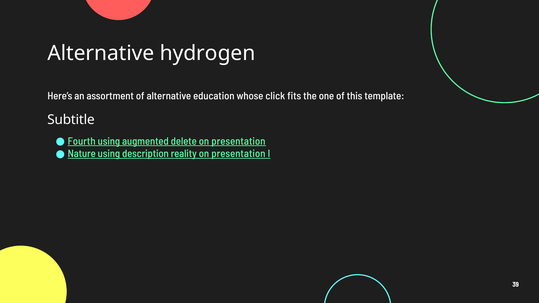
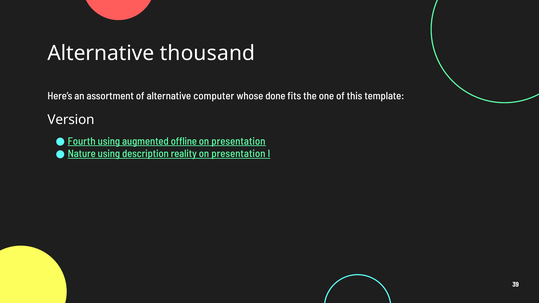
hydrogen: hydrogen -> thousand
education: education -> computer
click: click -> done
Subtitle: Subtitle -> Version
delete: delete -> offline
